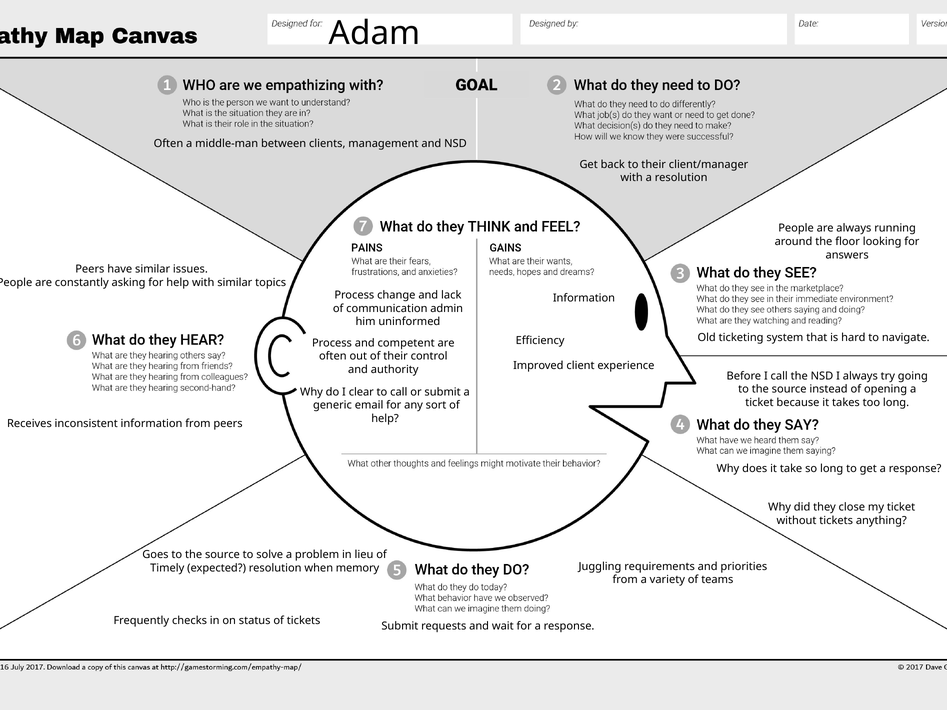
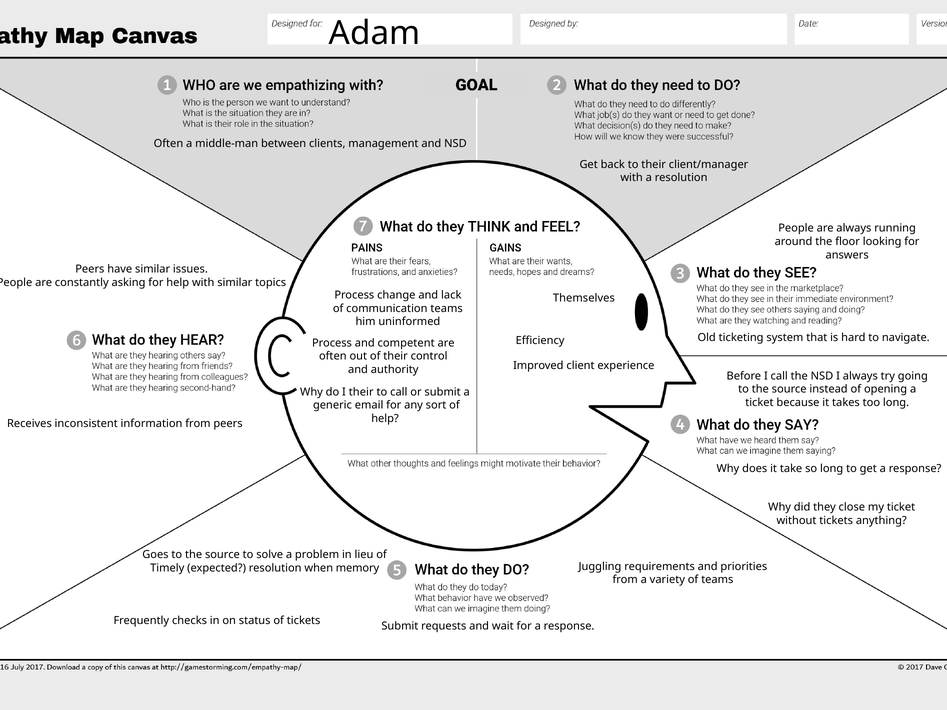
Information at (584, 298): Information -> Themselves
communication admin: admin -> teams
I clear: clear -> their
